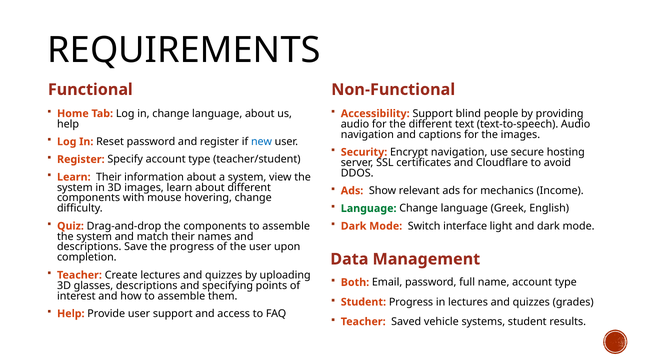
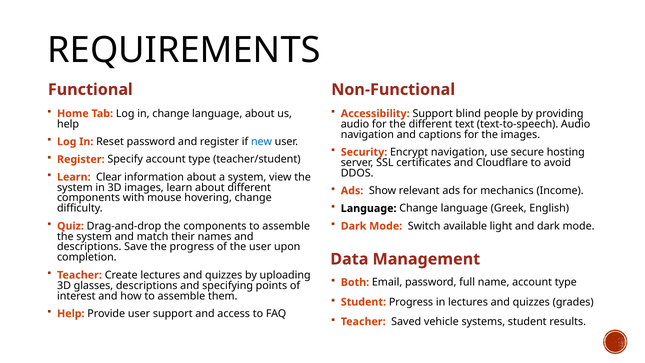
Learn Their: Their -> Clear
Language at (369, 208) colour: green -> black
interface: interface -> available
